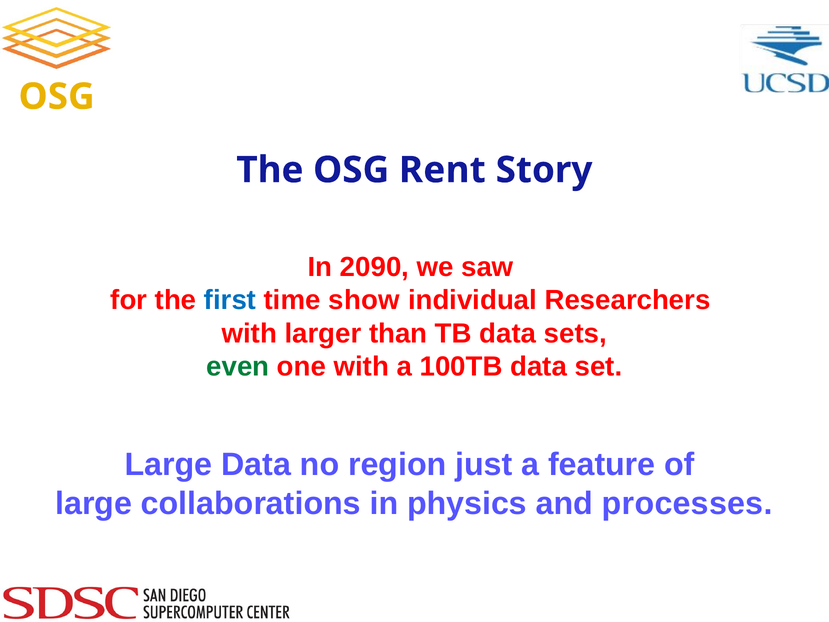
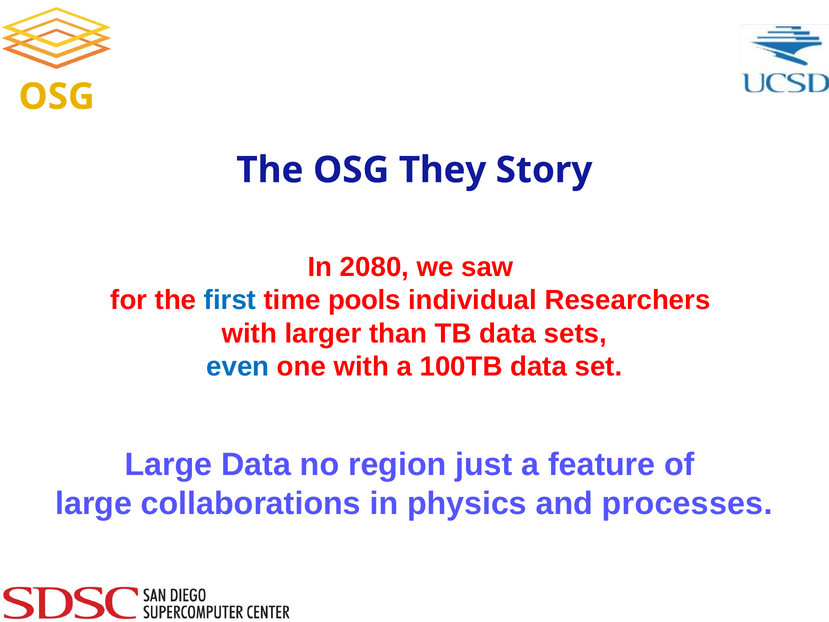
Rent: Rent -> They
2090: 2090 -> 2080
show: show -> pools
even colour: green -> blue
